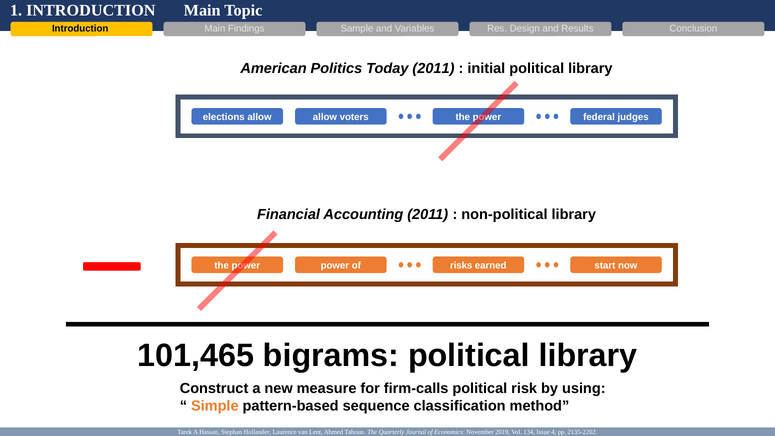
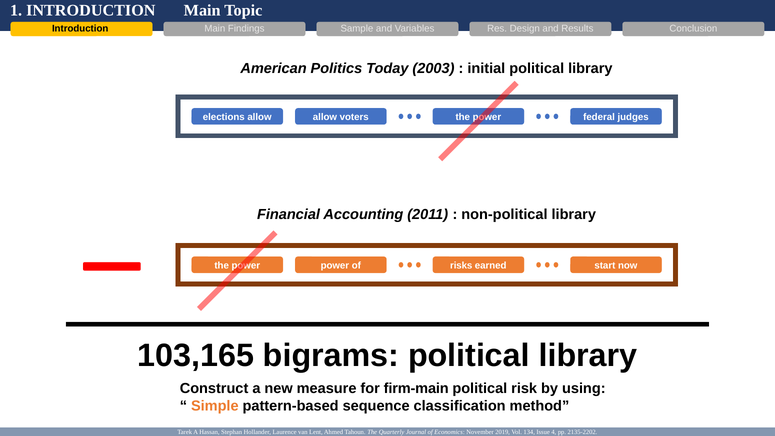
Today 2011: 2011 -> 2003
101,465: 101,465 -> 103,165
firm-calls: firm-calls -> firm-main
